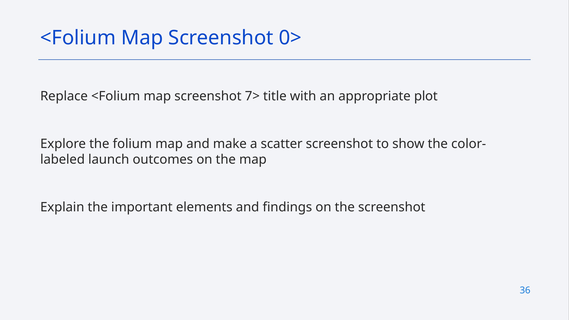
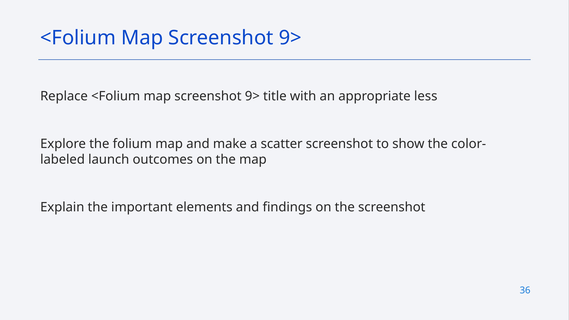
0> at (290, 38): 0> -> 9>
7> at (252, 96): 7> -> 9>
plot: plot -> less
